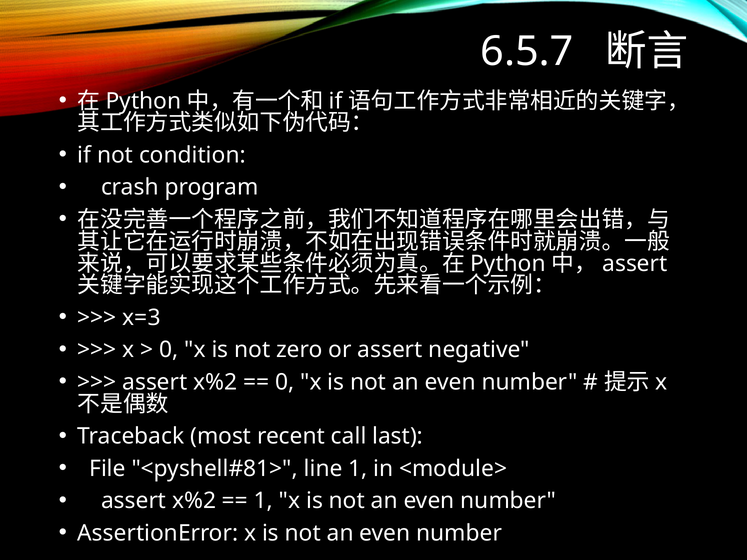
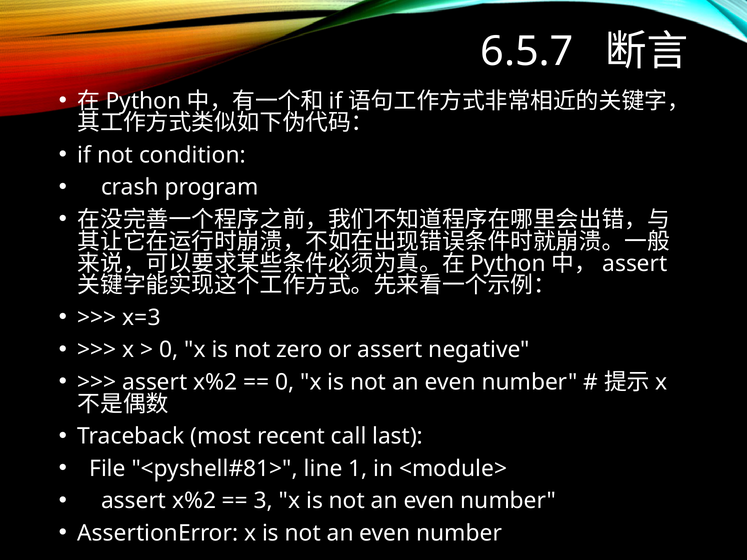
1 at (263, 501): 1 -> 3
